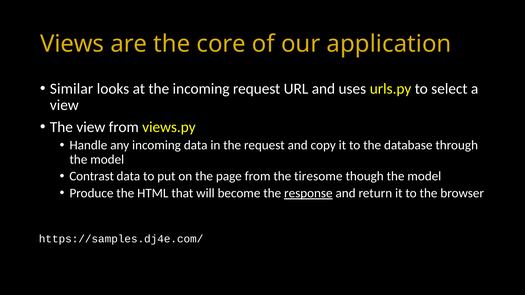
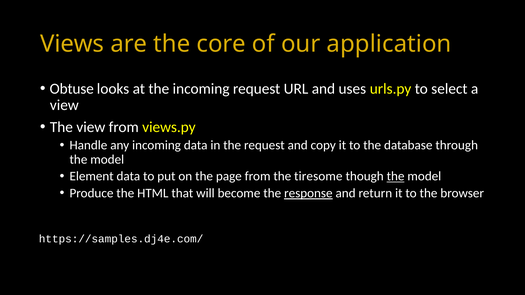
Similar: Similar -> Obtuse
Contrast: Contrast -> Element
the at (396, 176) underline: none -> present
